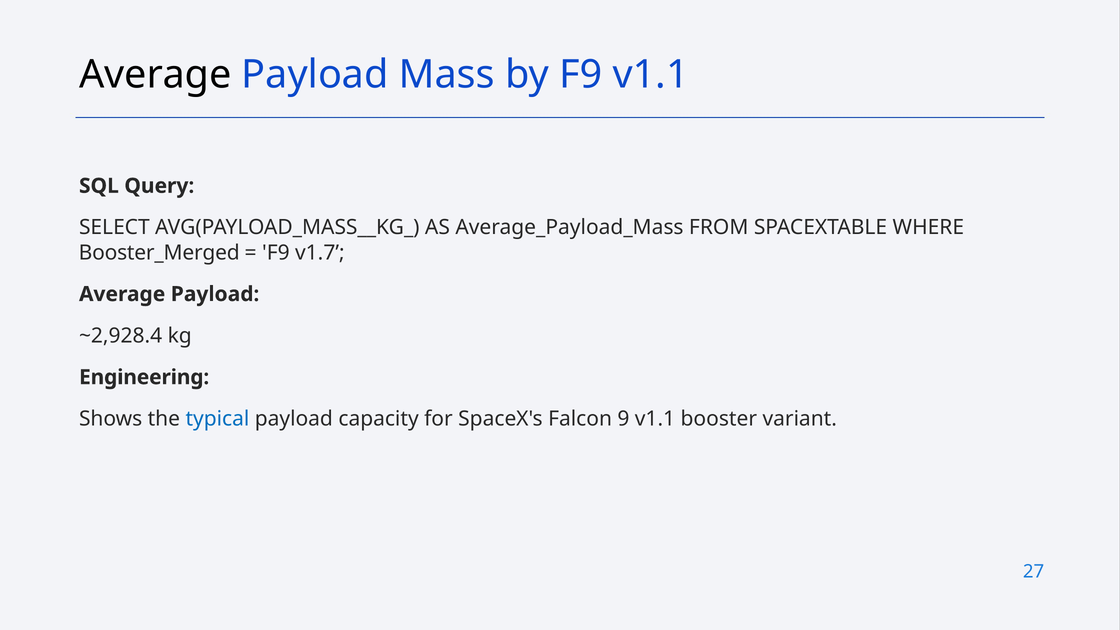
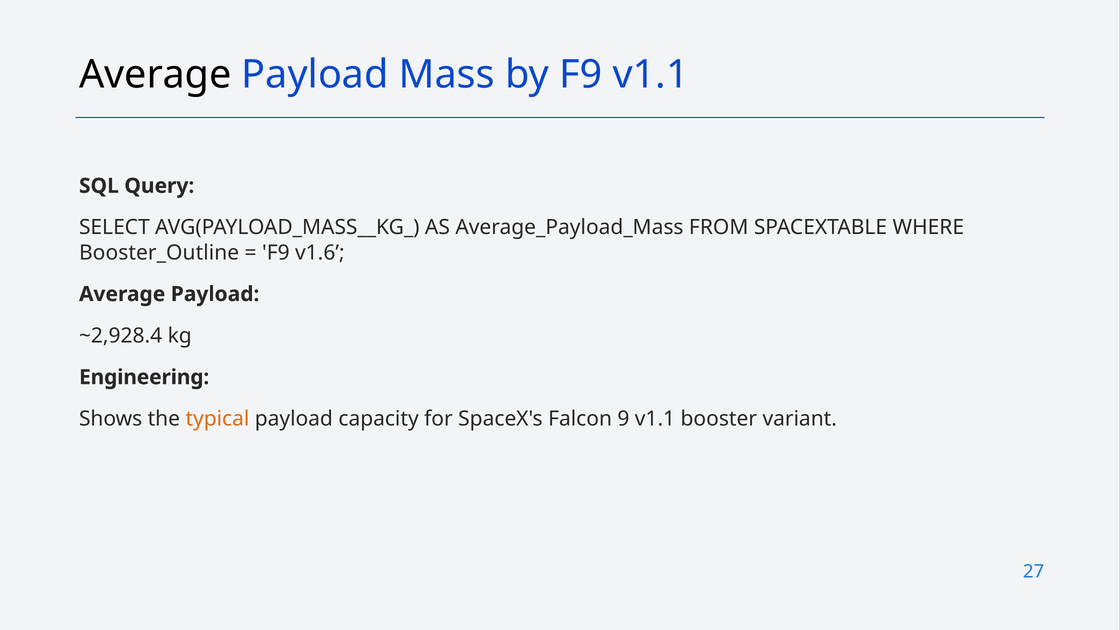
Booster_Merged: Booster_Merged -> Booster_Outline
v1.7: v1.7 -> v1.6
typical colour: blue -> orange
